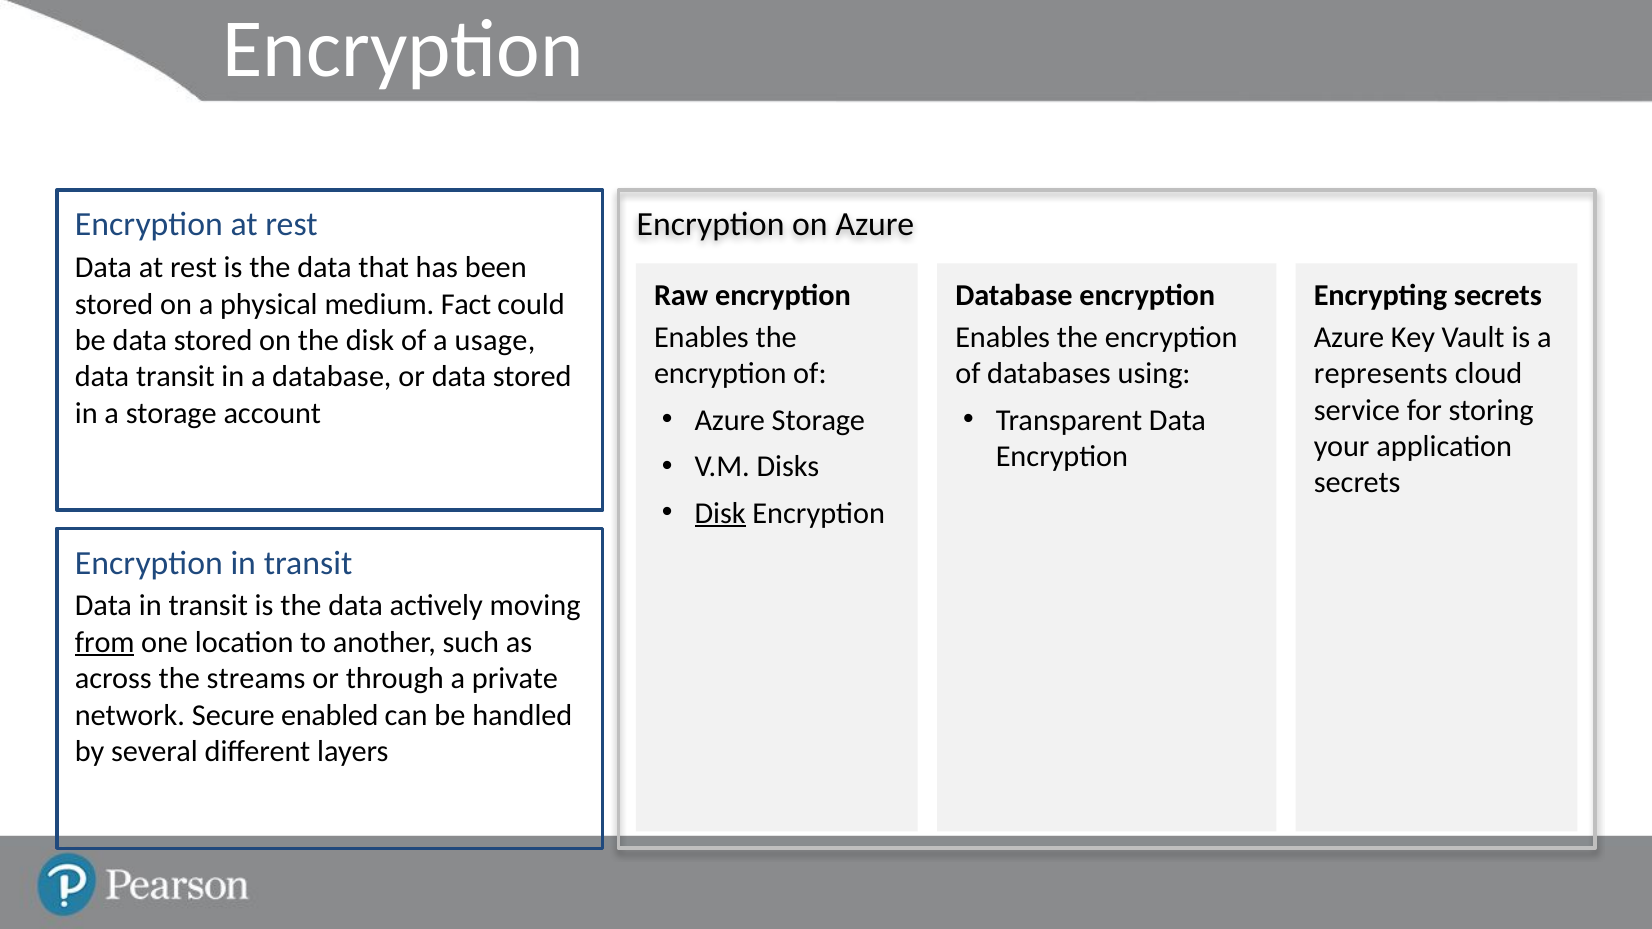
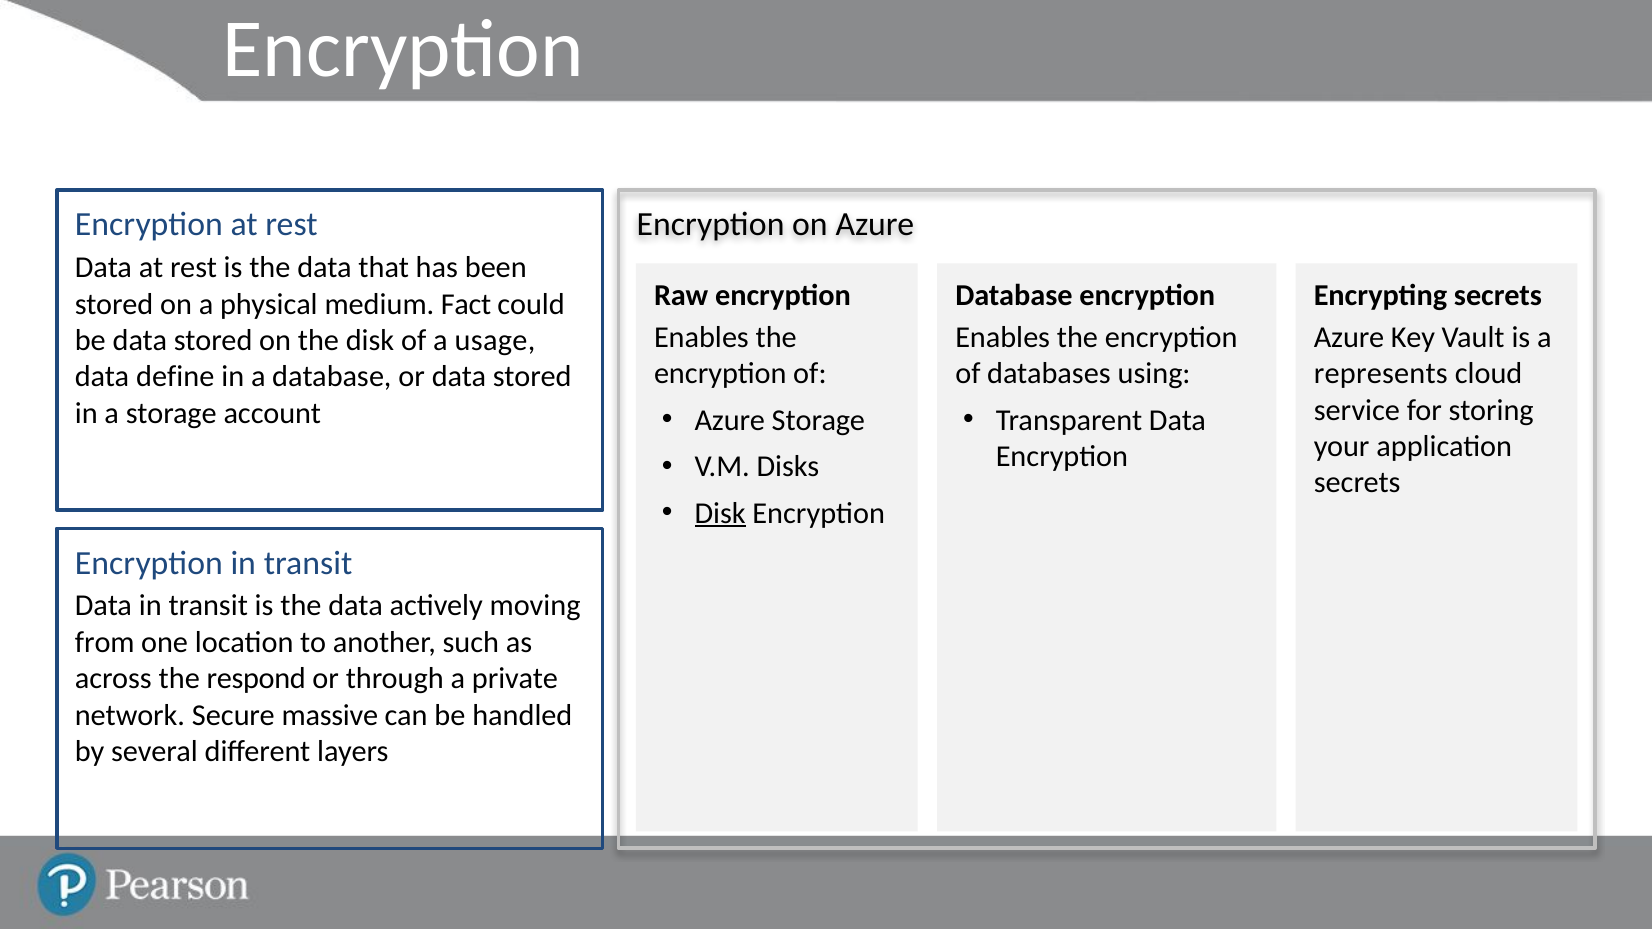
data transit: transit -> define
from underline: present -> none
streams: streams -> respond
enabled: enabled -> massive
